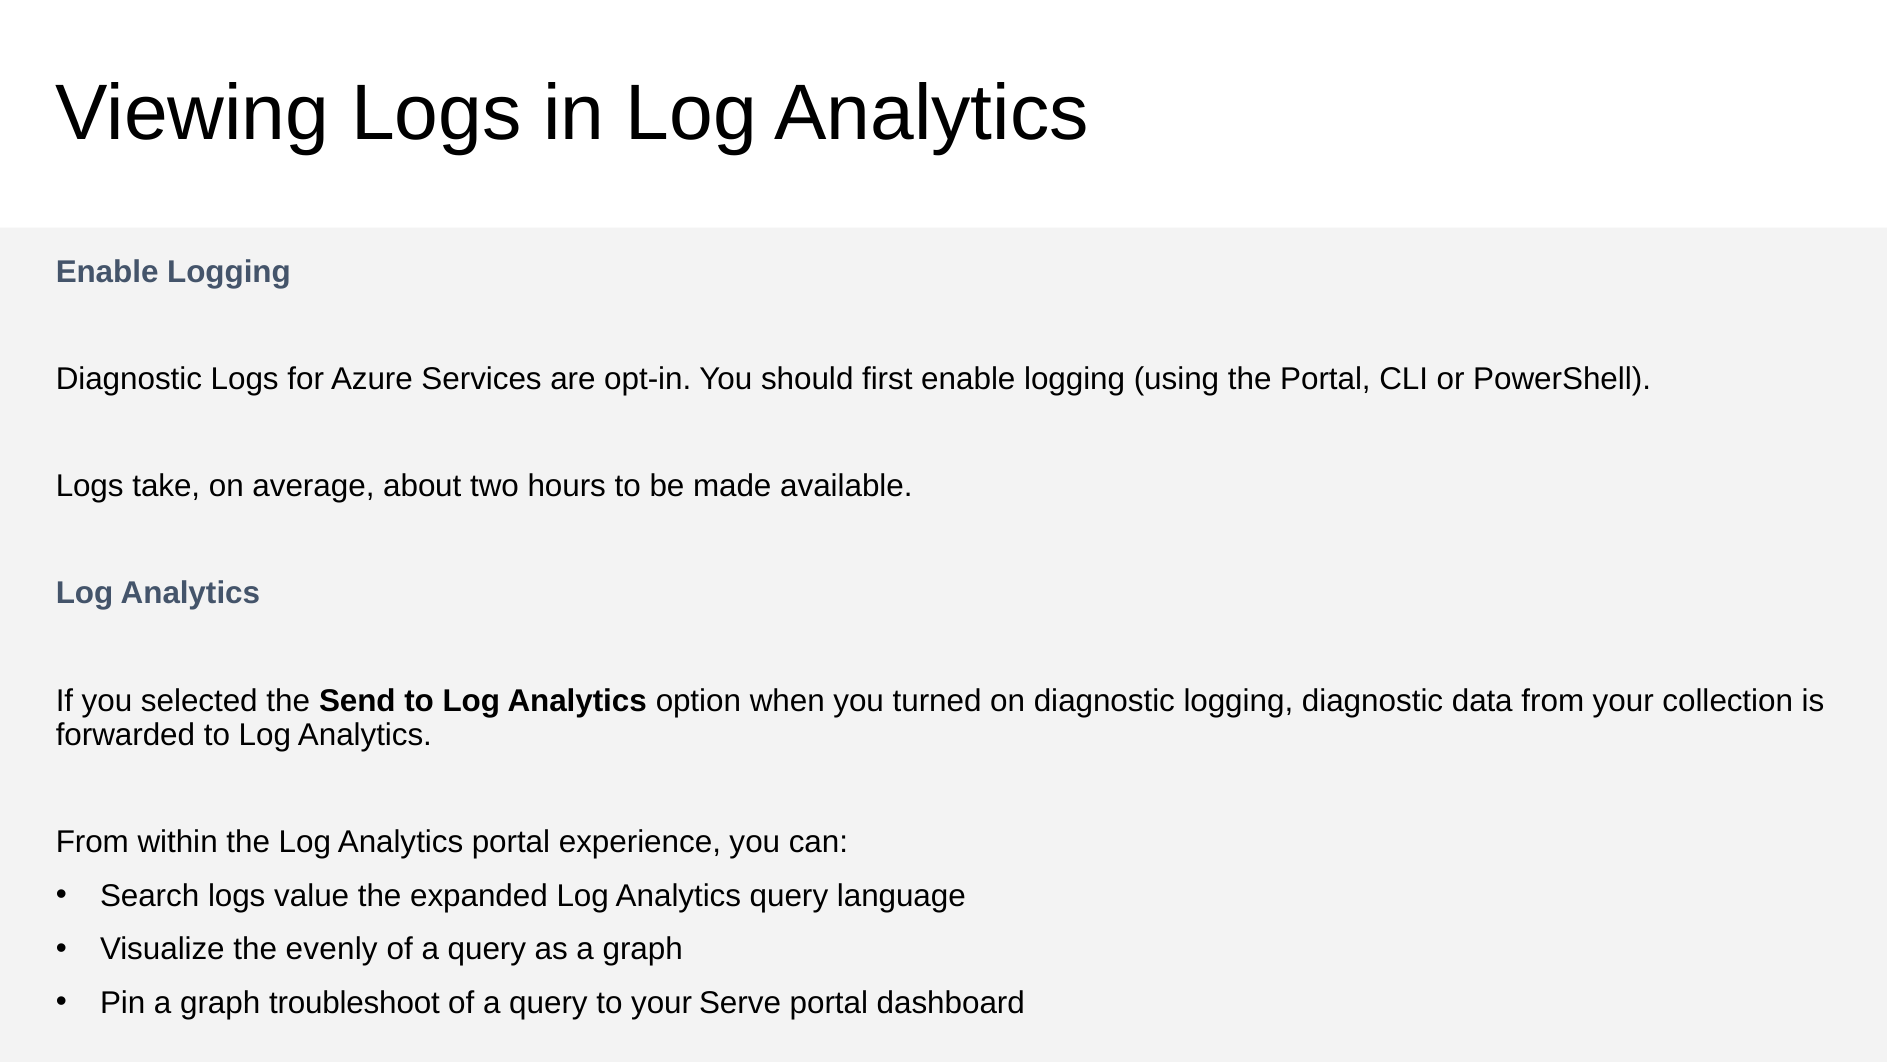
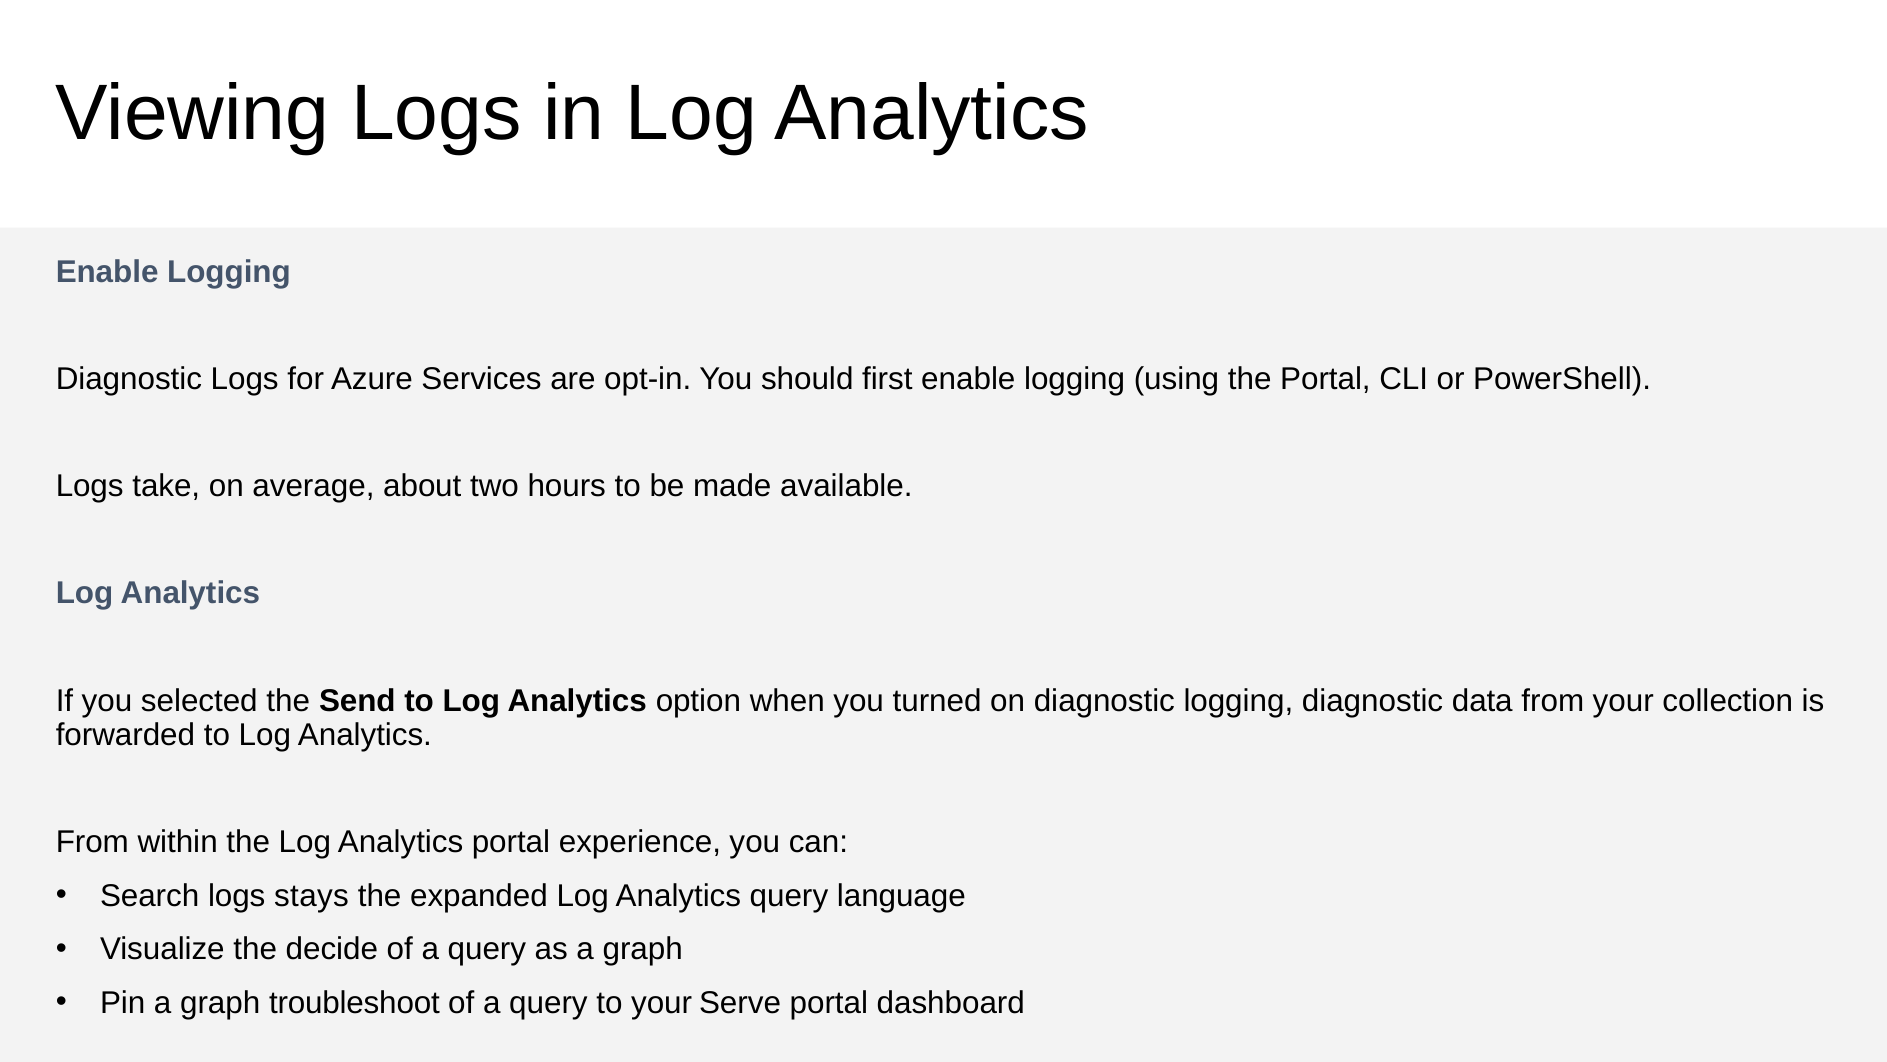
value: value -> stays
evenly: evenly -> decide
